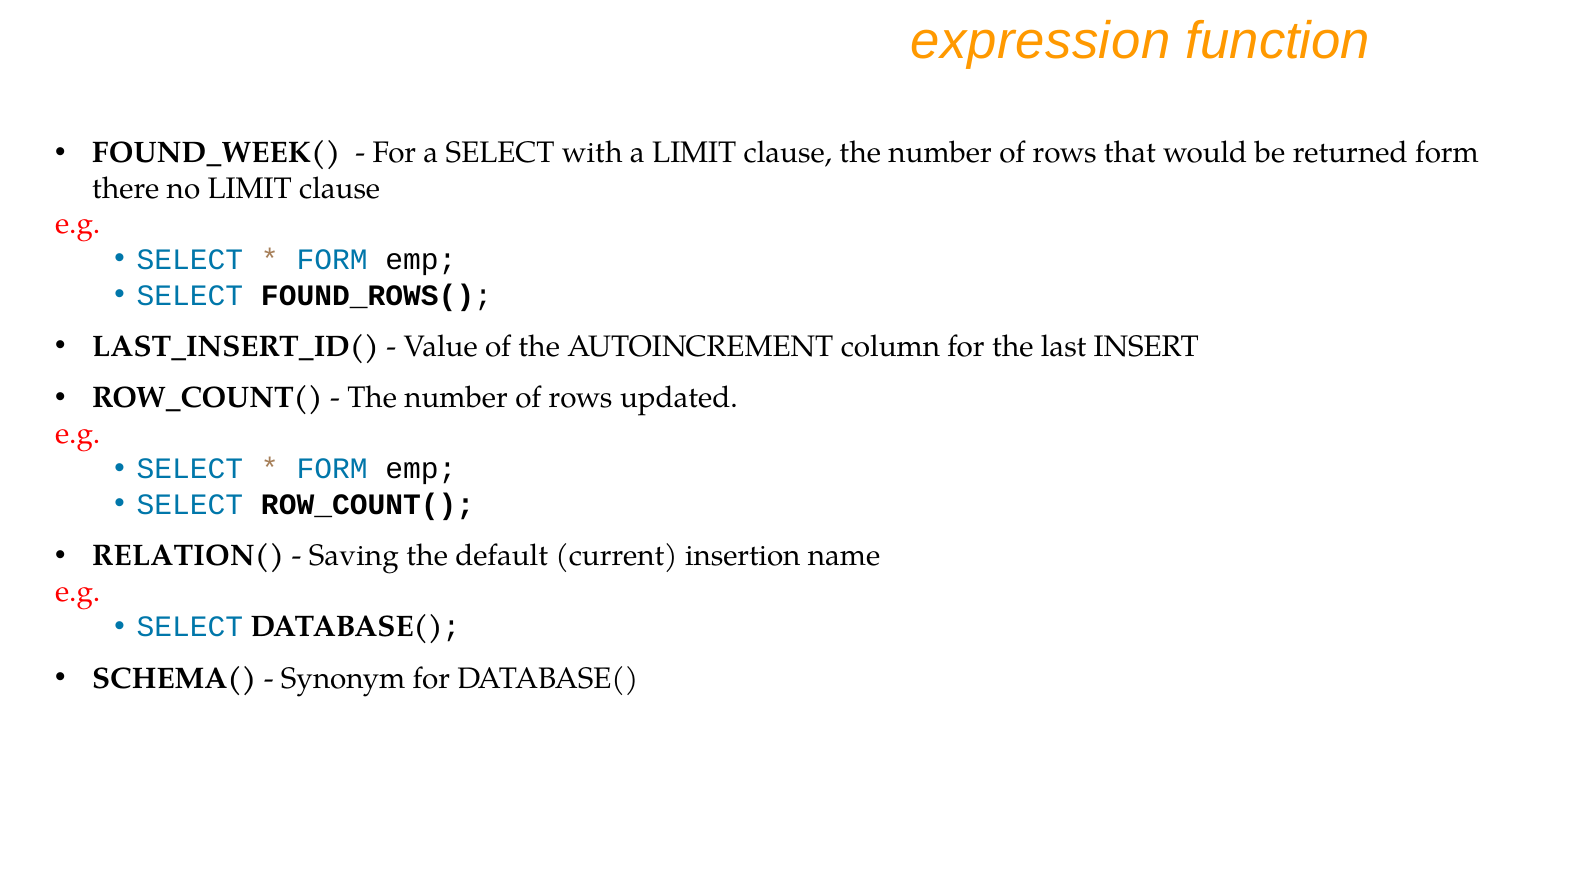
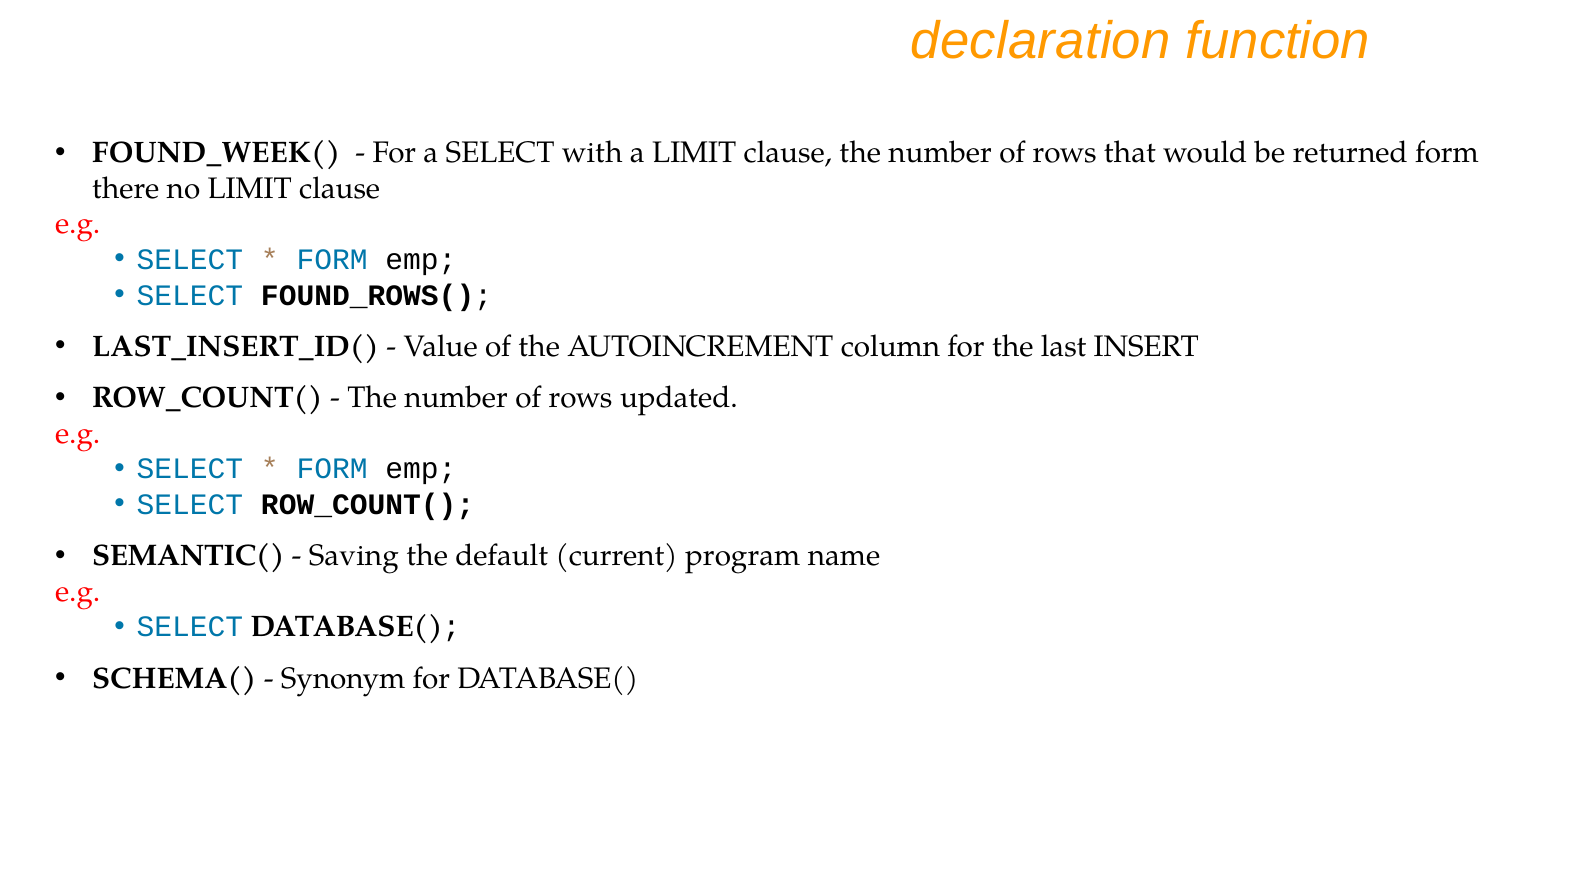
expression: expression -> declaration
RELATION(: RELATION( -> SEMANTIC(
insertion: insertion -> program
